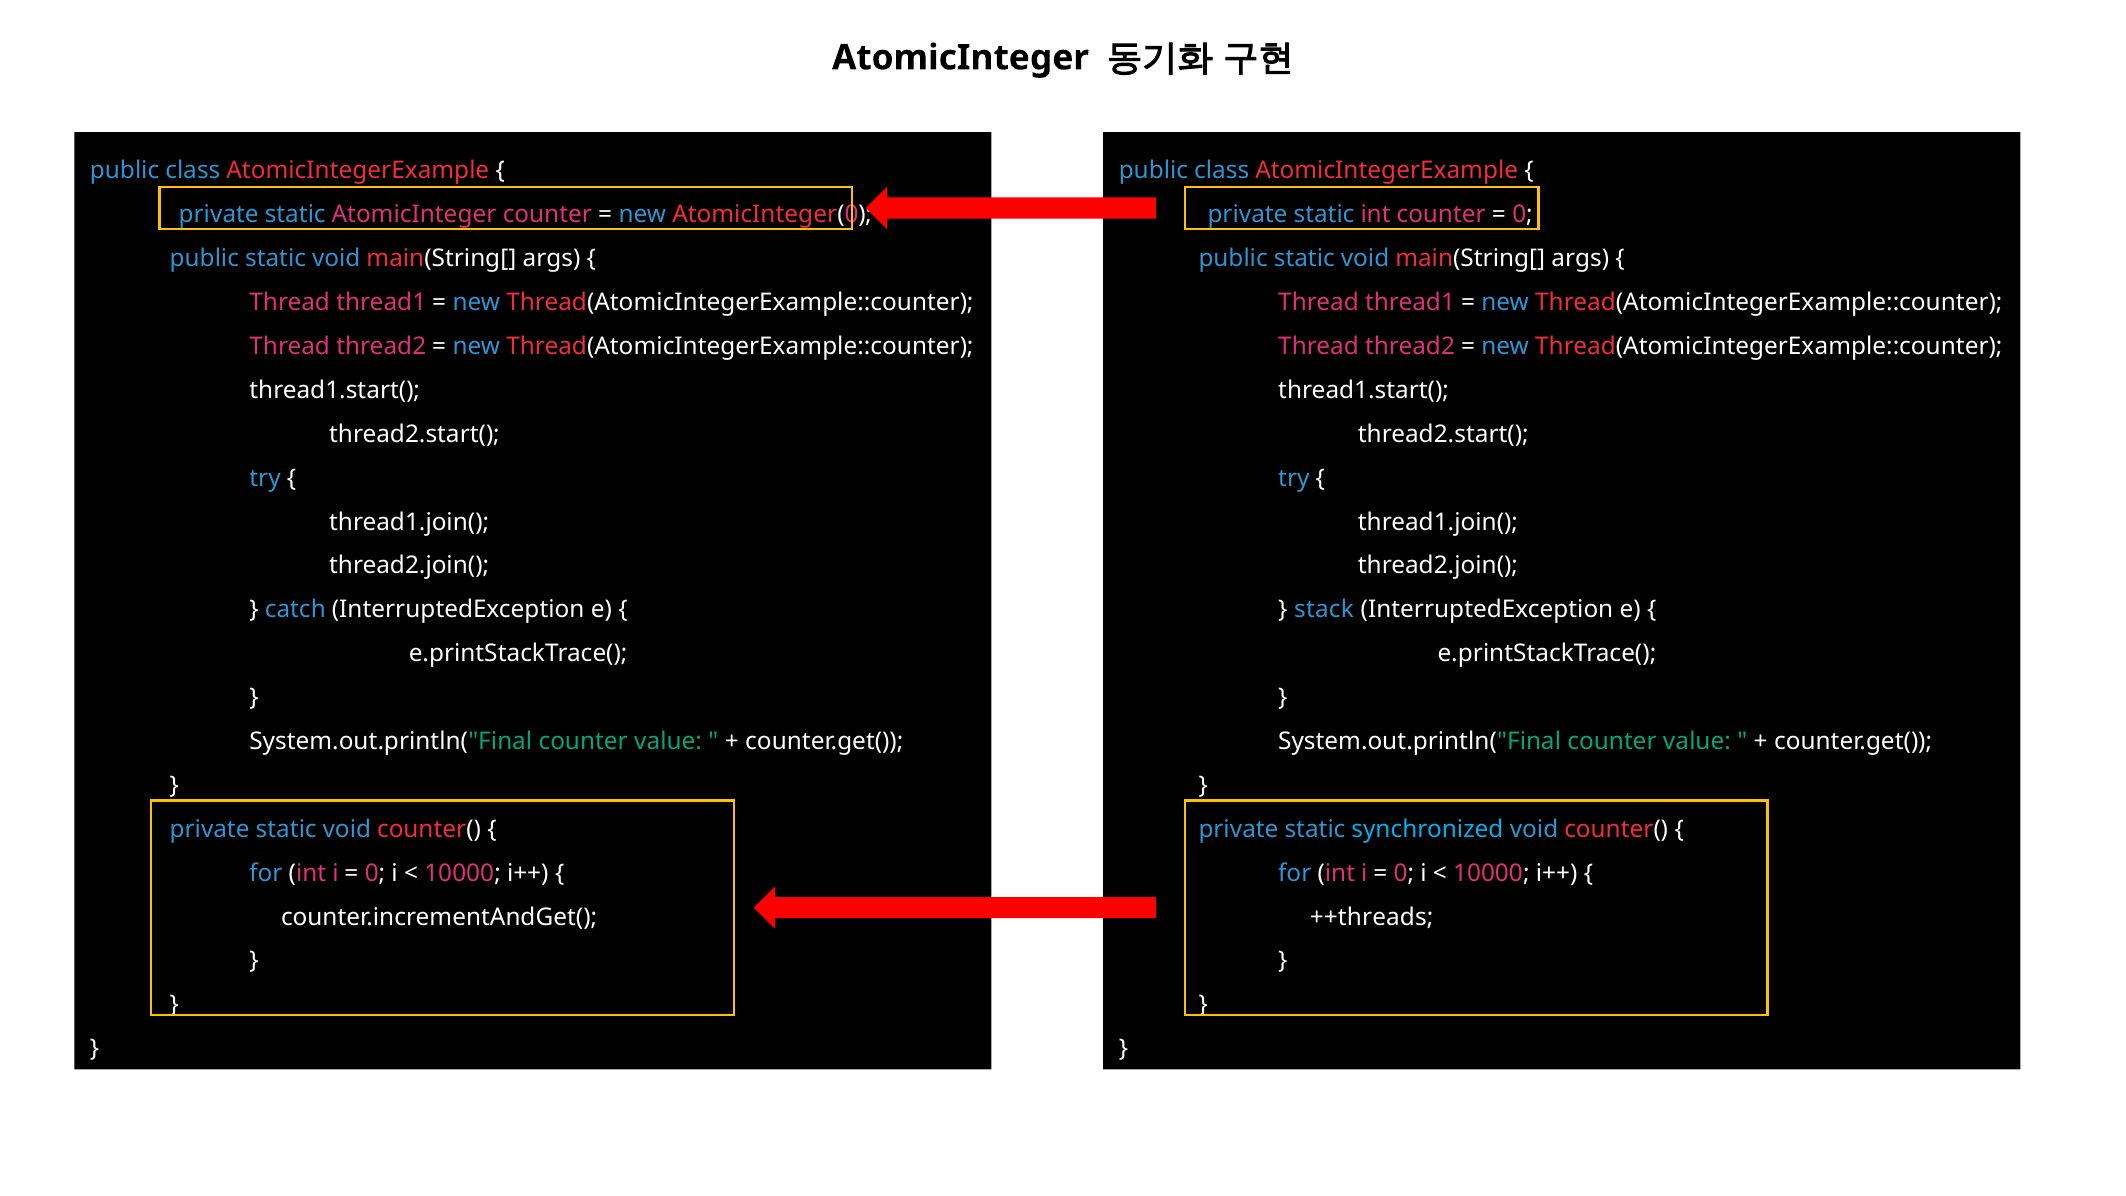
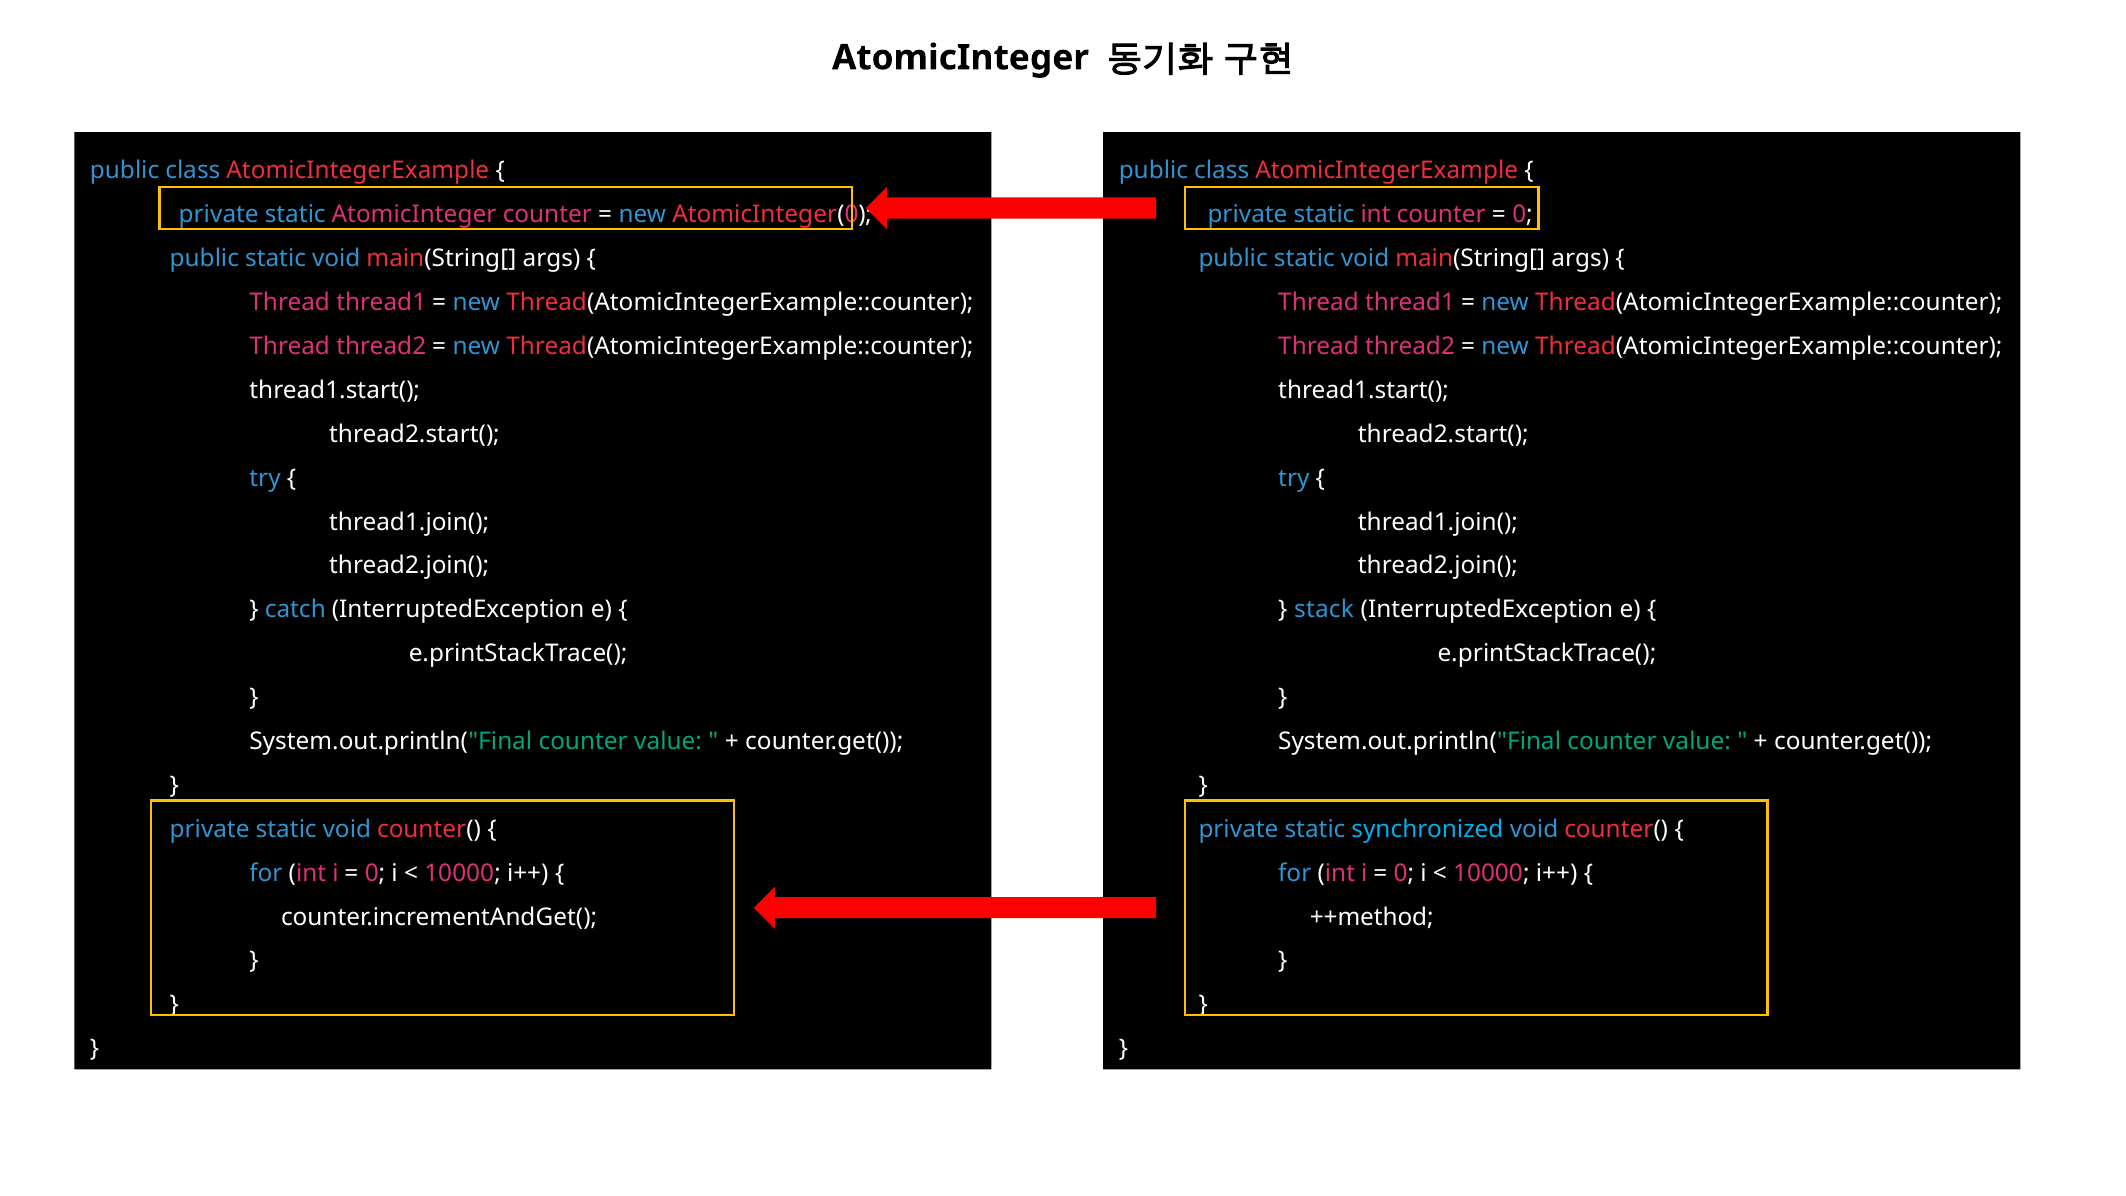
++threads: ++threads -> ++method
